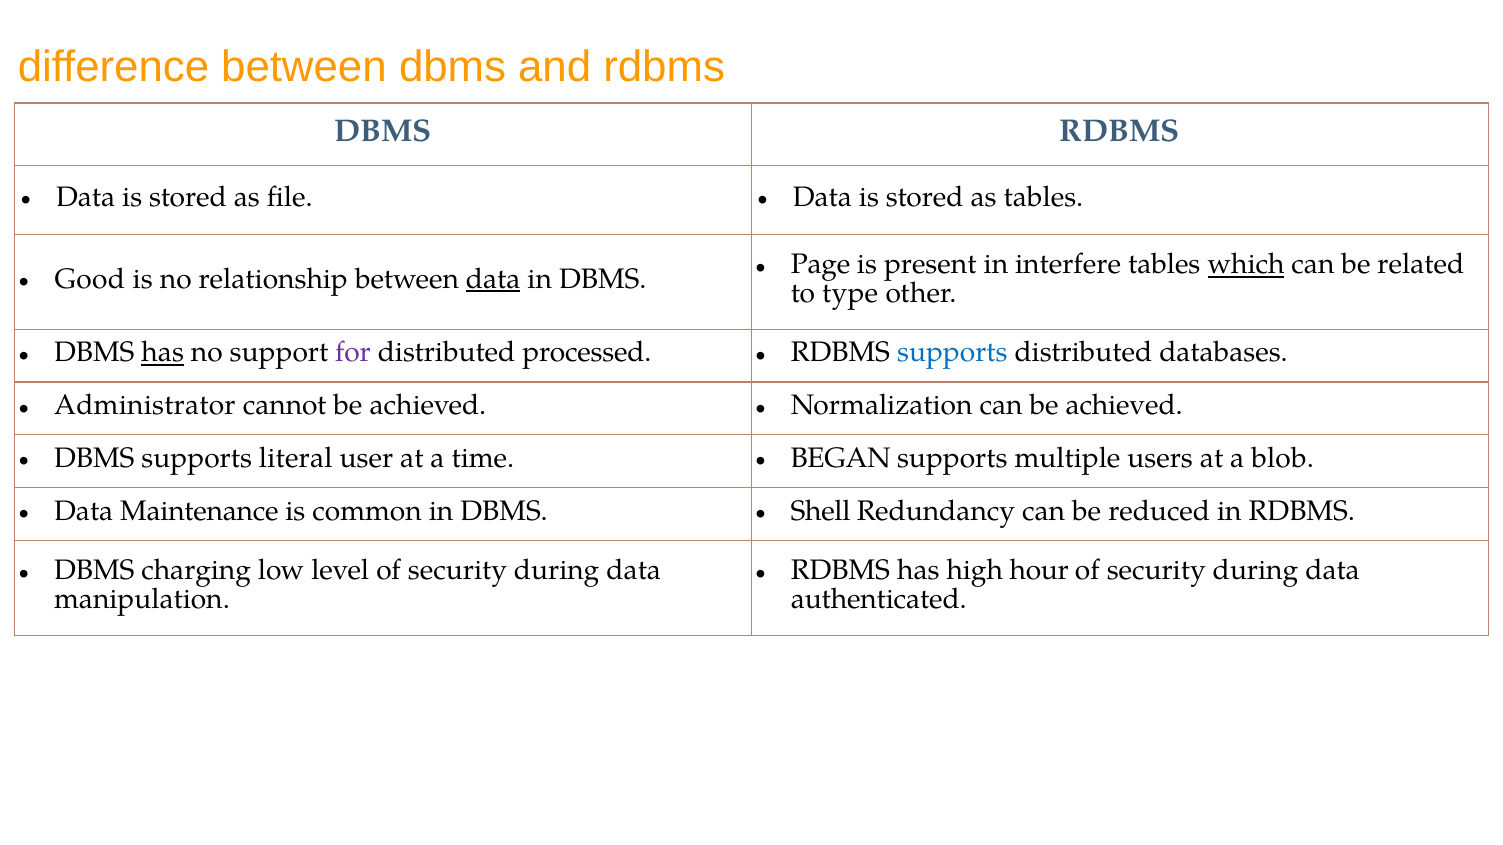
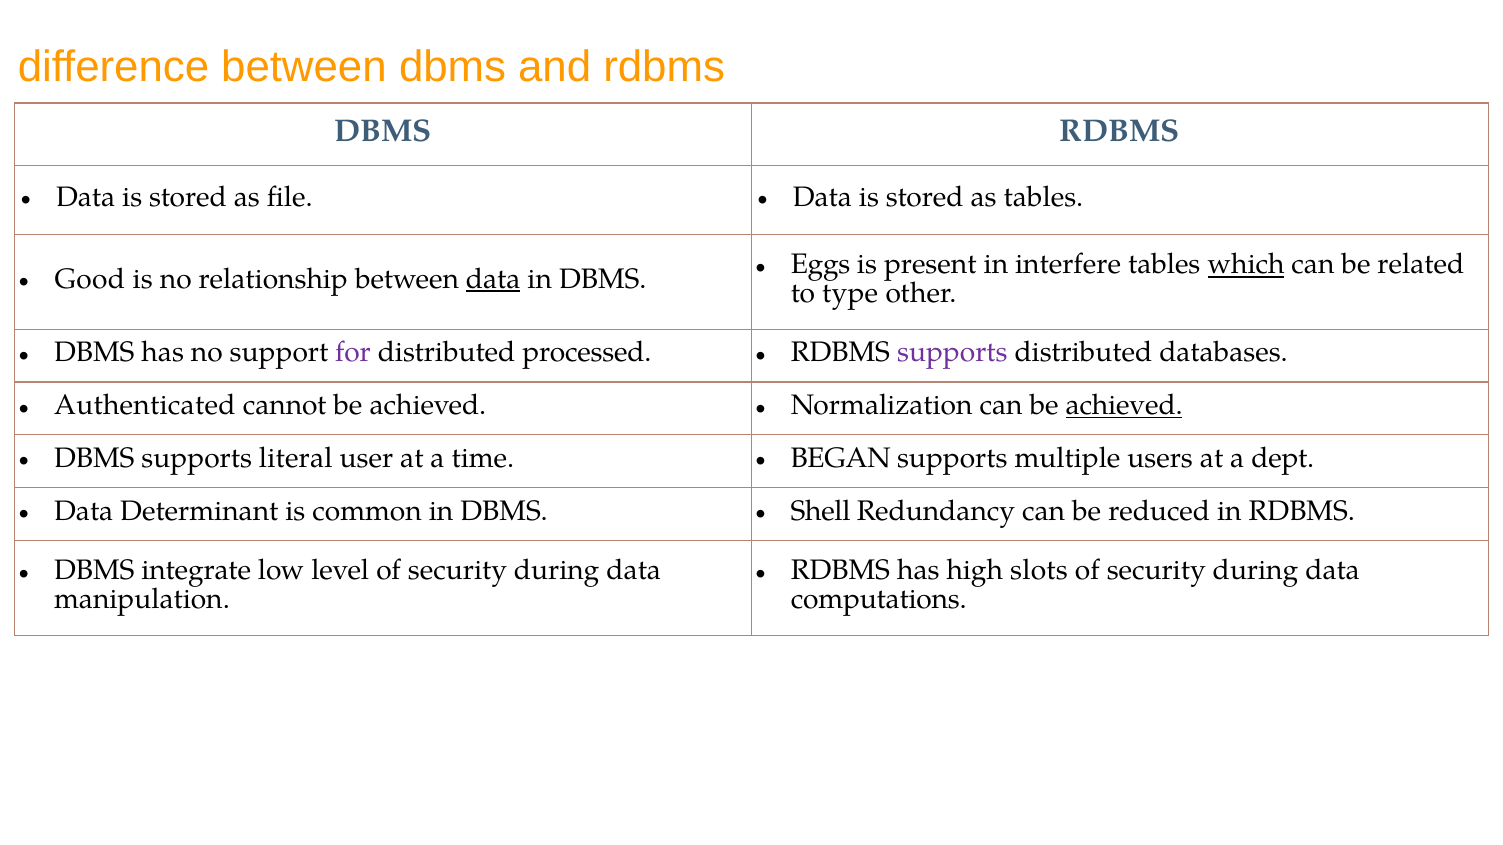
Page: Page -> Eggs
has at (163, 353) underline: present -> none
supports at (952, 353) colour: blue -> purple
Administrator: Administrator -> Authenticated
achieved at (1124, 406) underline: none -> present
blob: blob -> dept
Maintenance: Maintenance -> Determinant
charging: charging -> integrate
hour: hour -> slots
authenticated: authenticated -> computations
